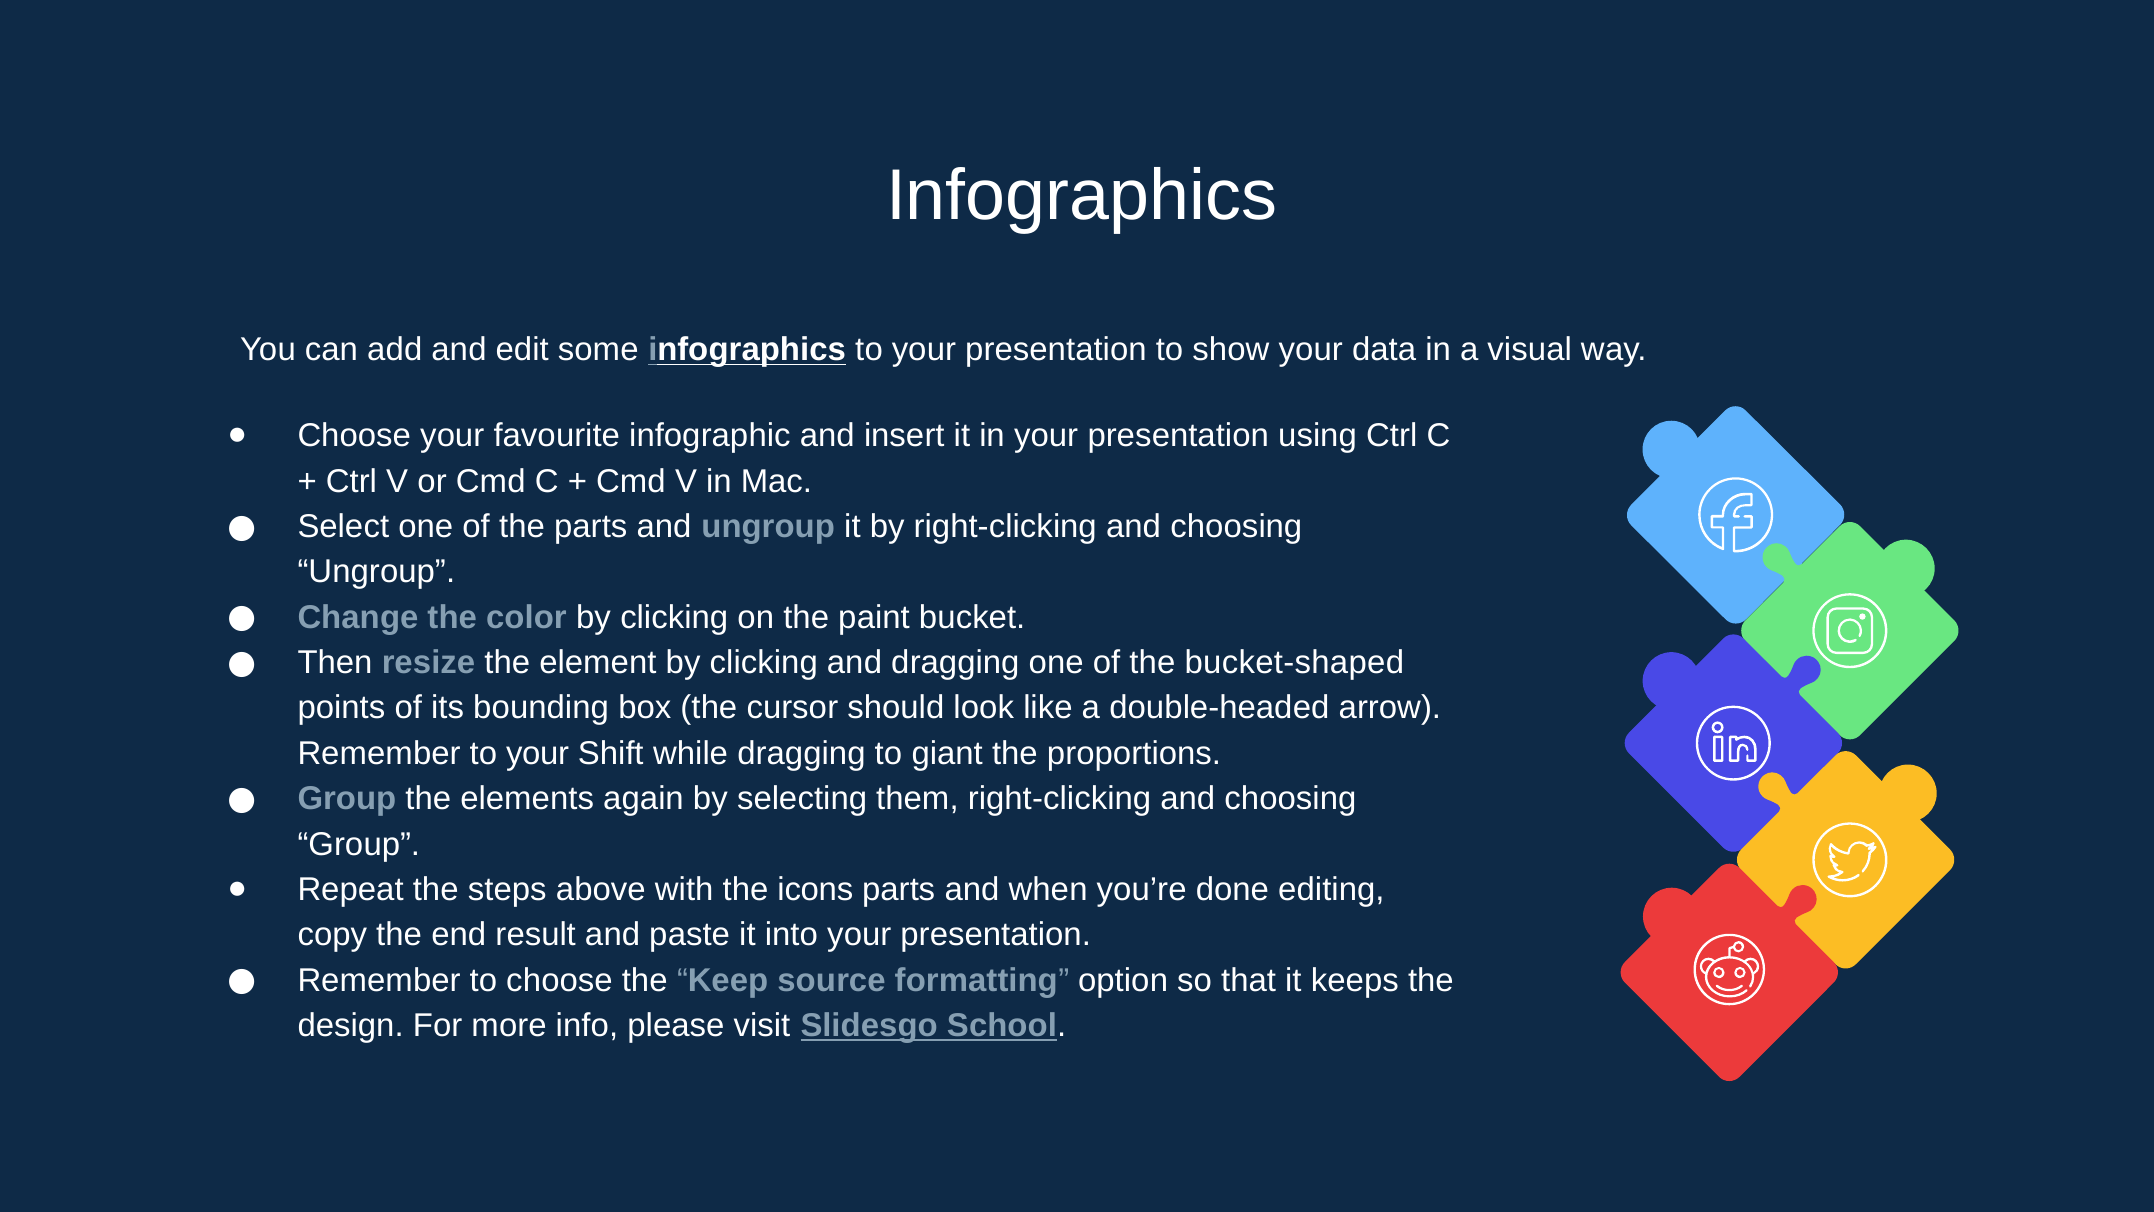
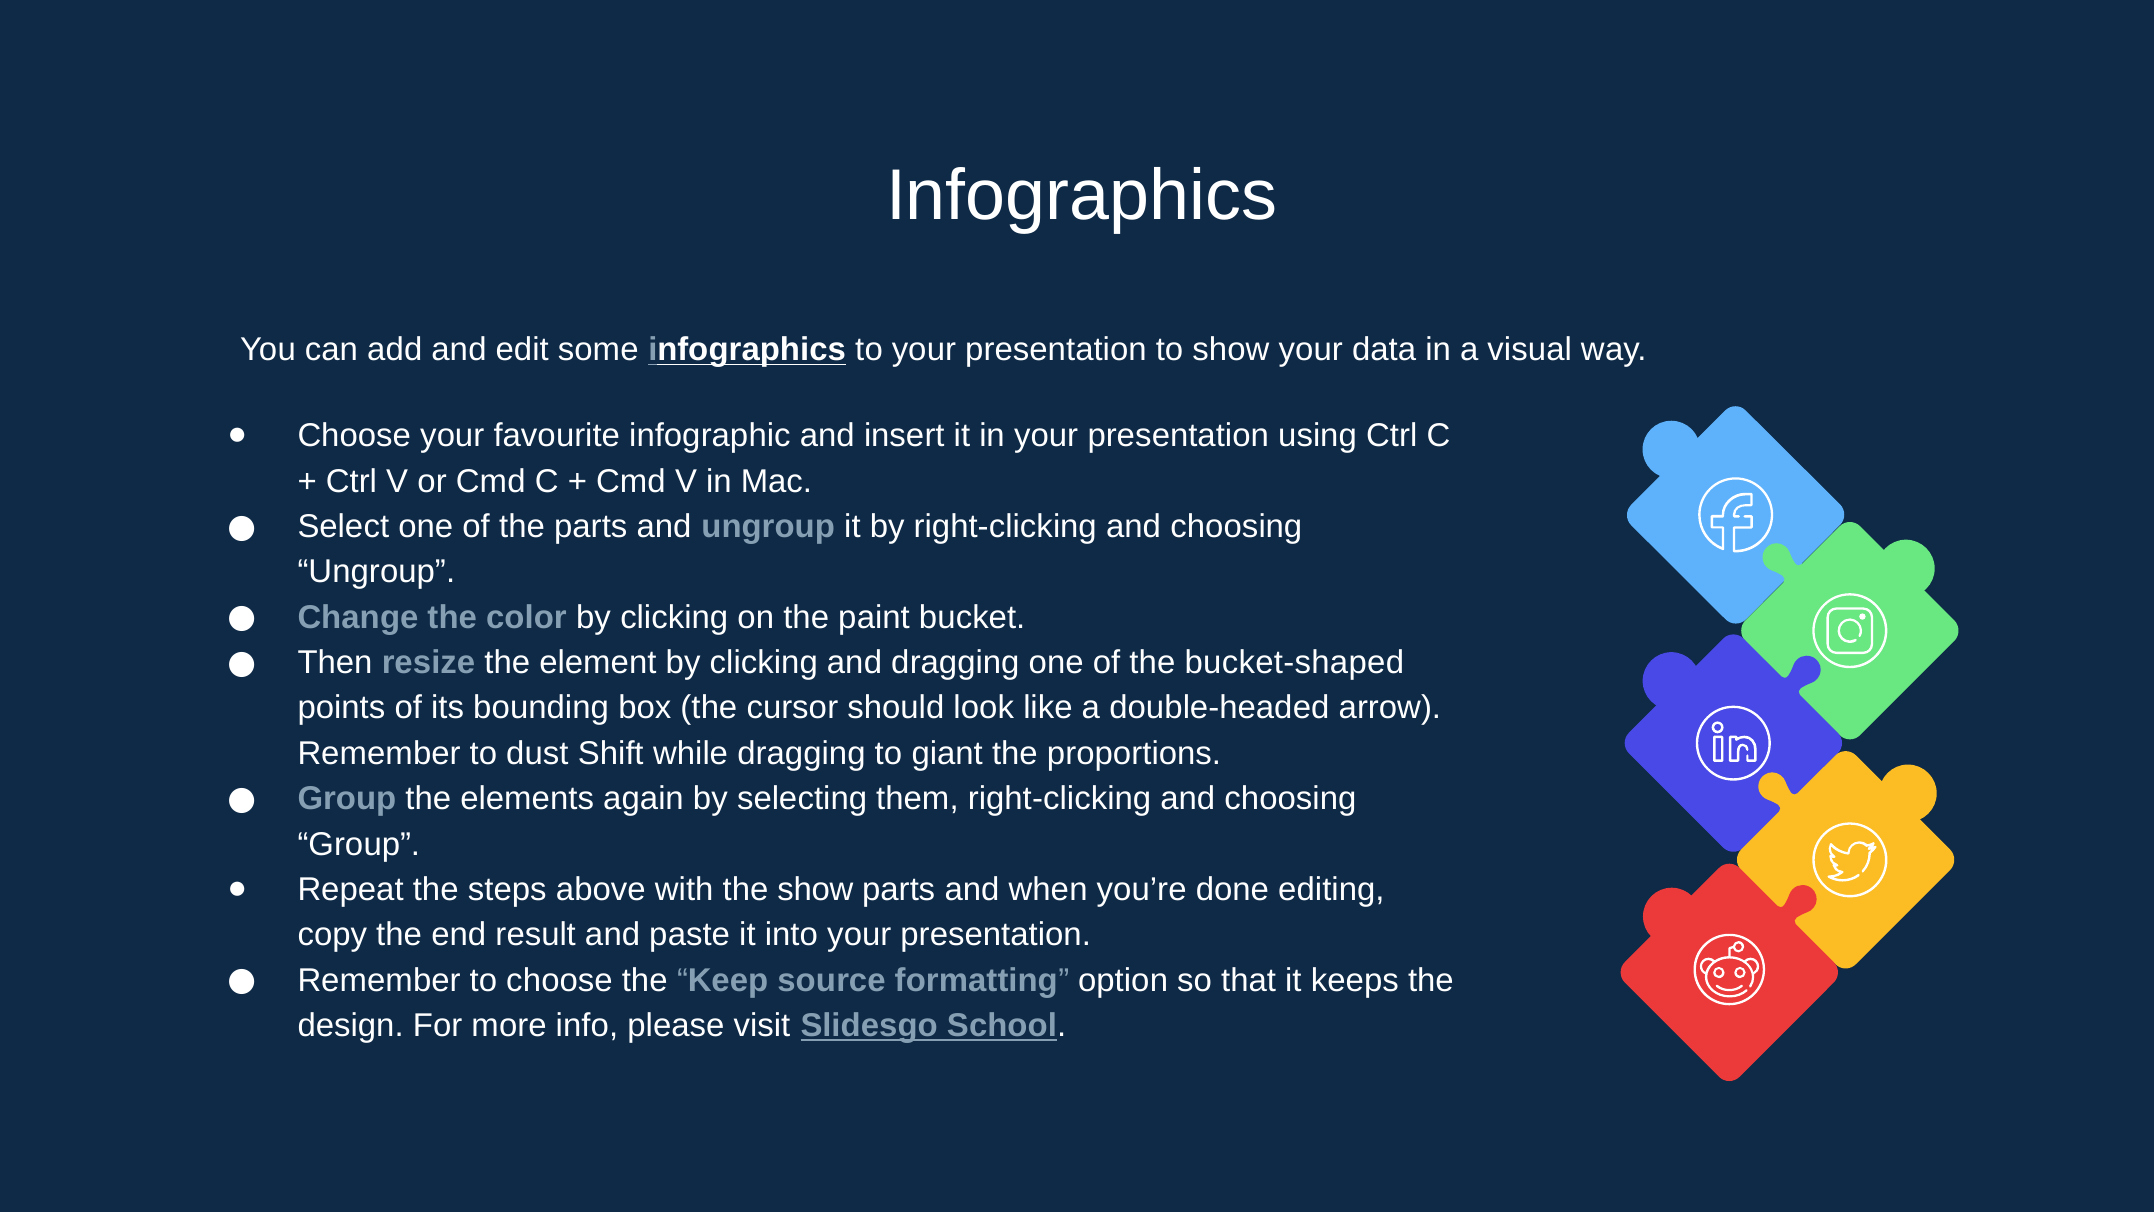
Remember to your: your -> dust
the icons: icons -> show
